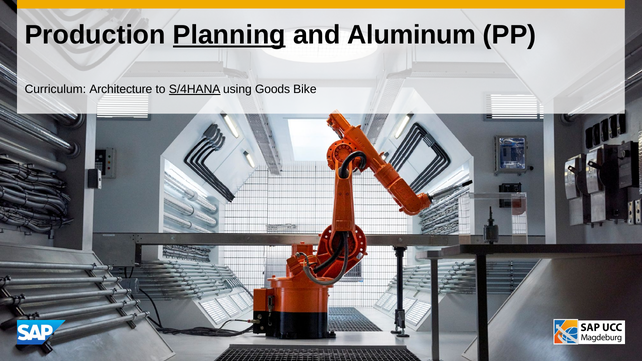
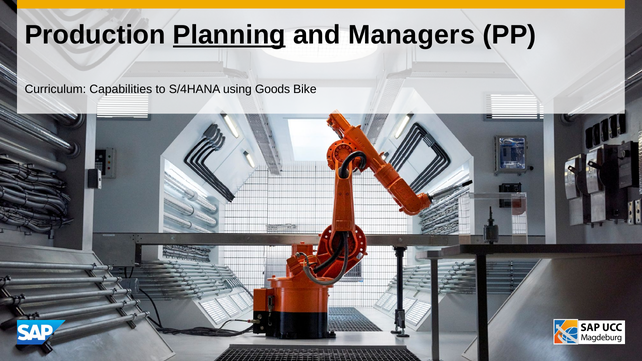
Aluminum: Aluminum -> Managers
Architecture: Architecture -> Capabilities
S/4HANA underline: present -> none
